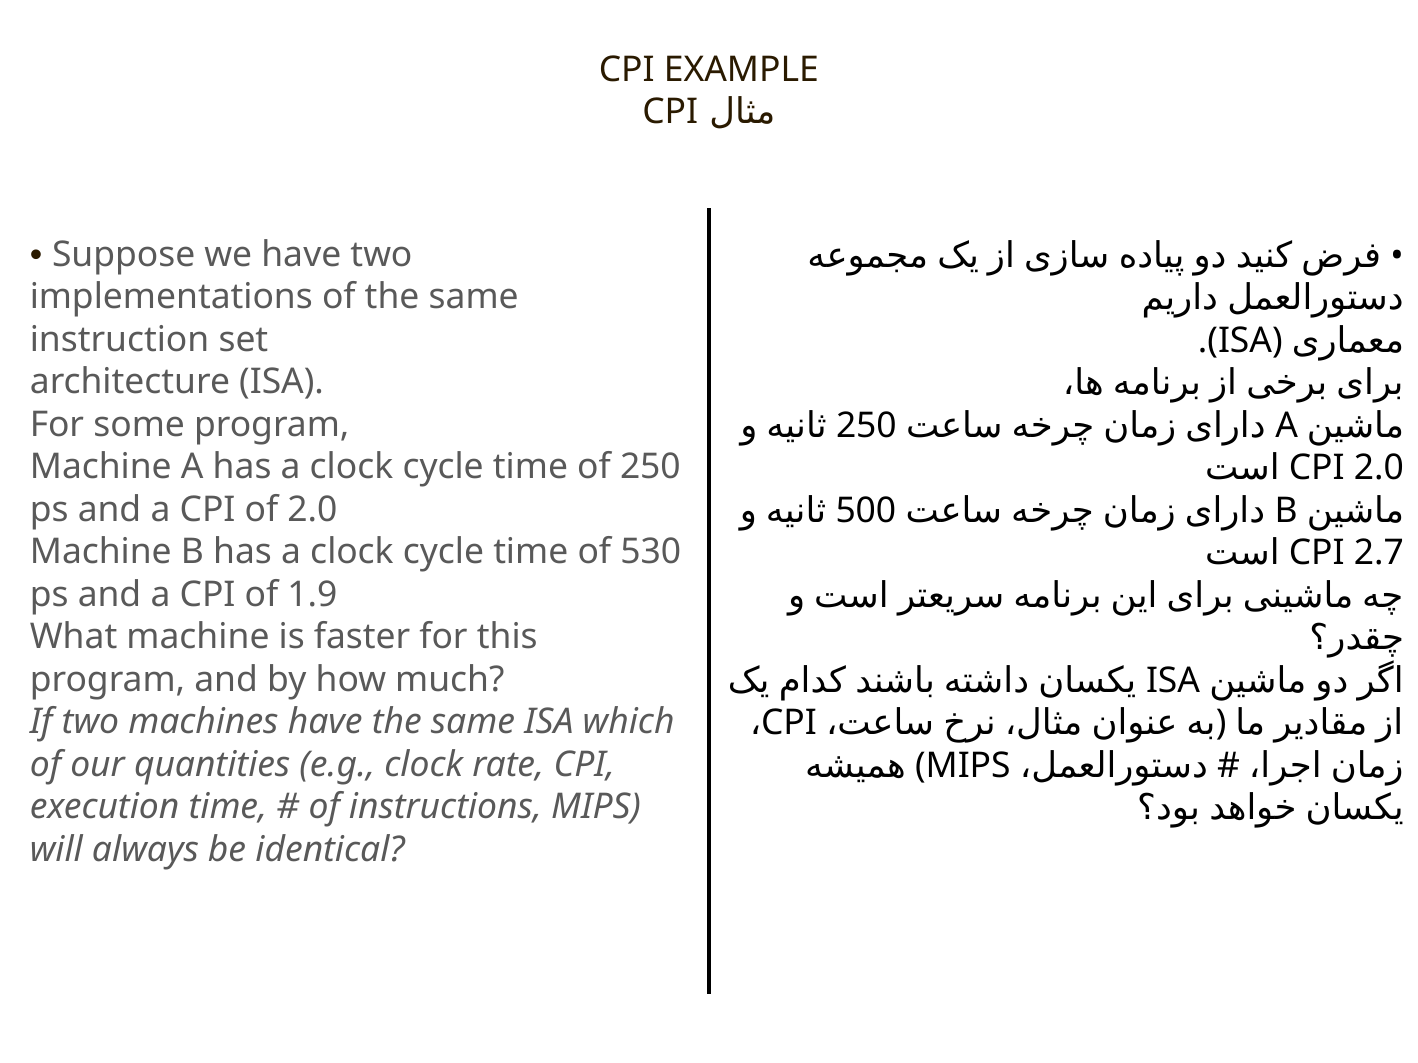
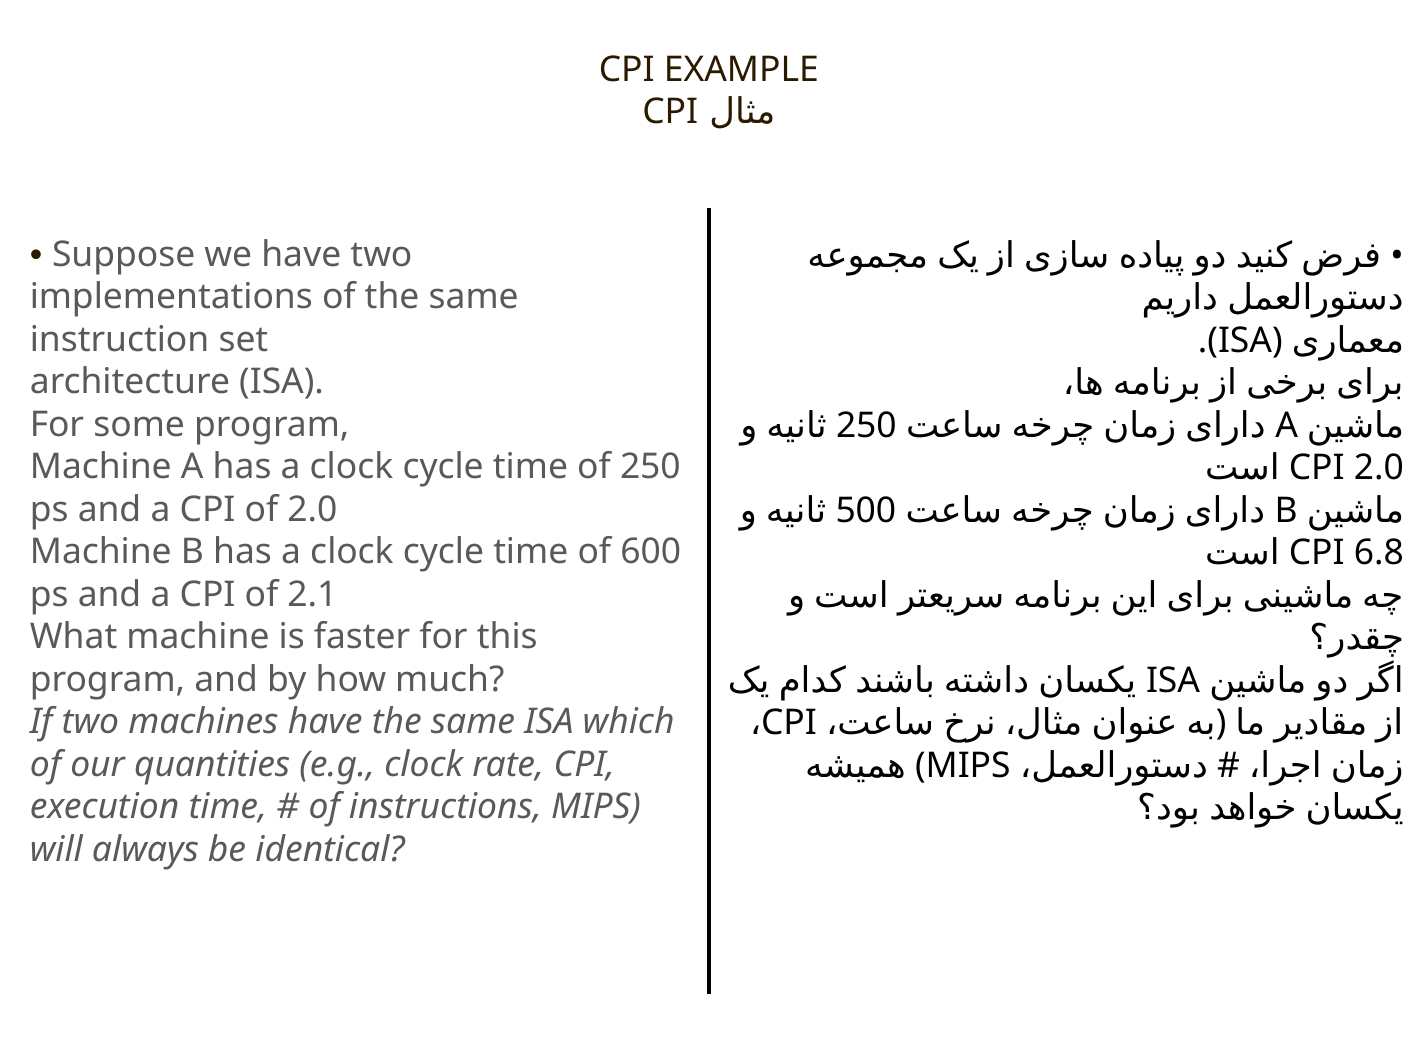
530: 530 -> 600
2.7: 2.7 -> 6.8
1.9: 1.9 -> 2.1
